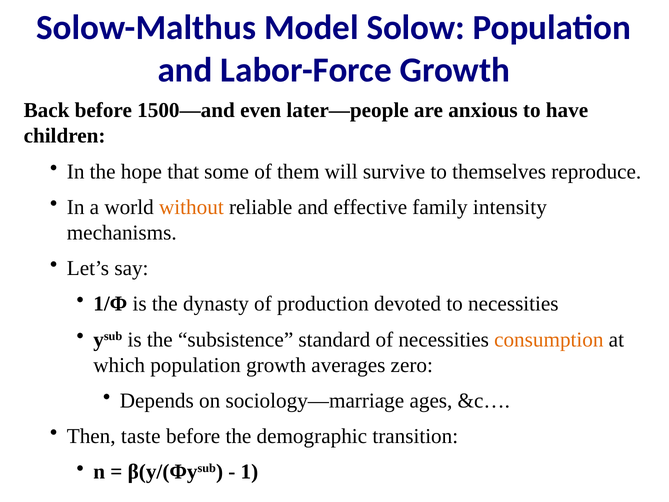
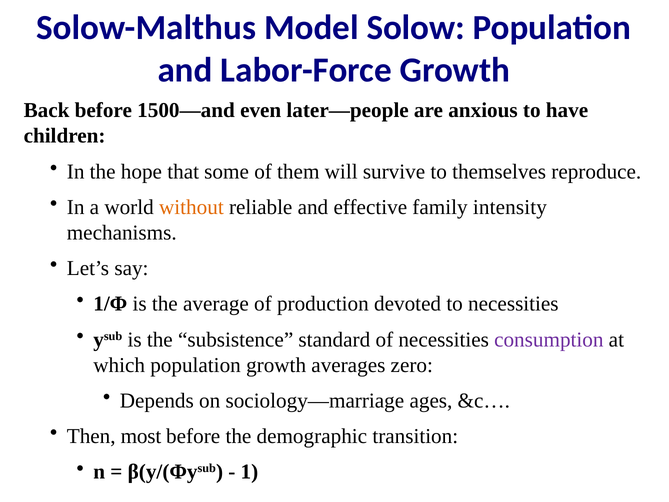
dynasty: dynasty -> average
consumption colour: orange -> purple
taste: taste -> most
